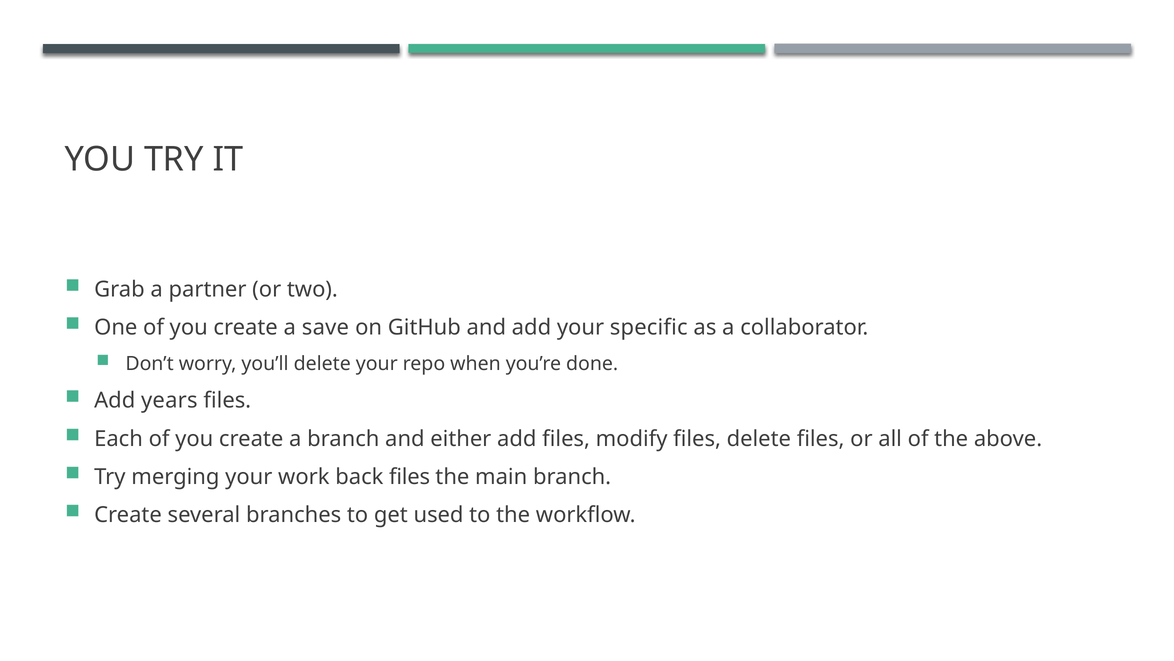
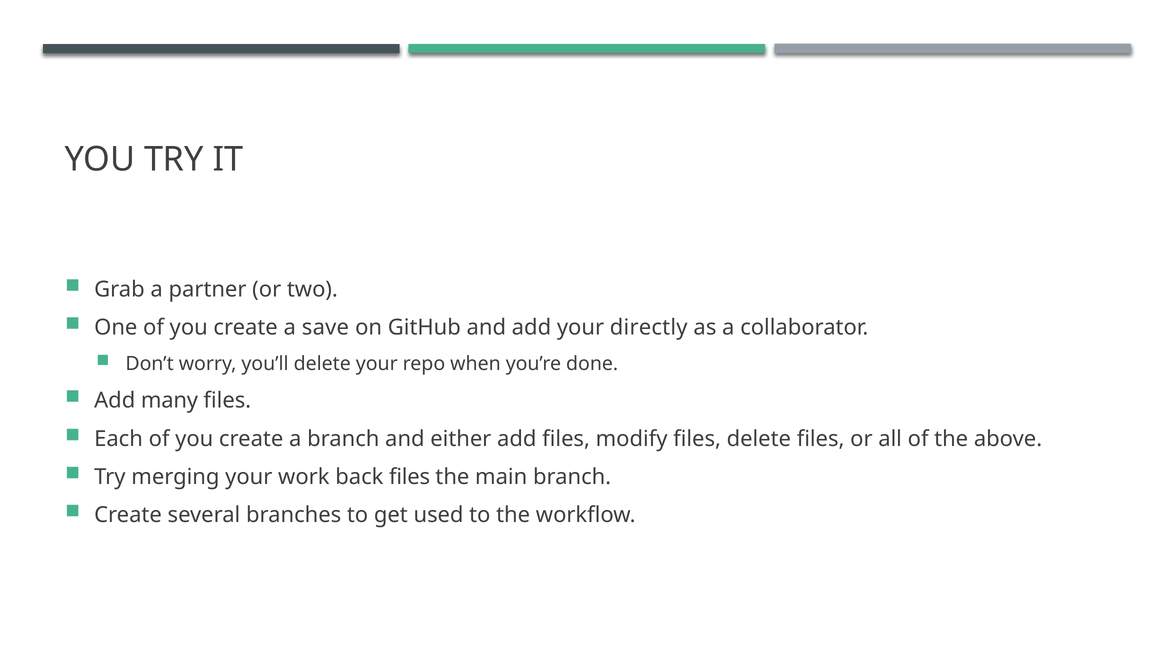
specific: specific -> directly
years: years -> many
